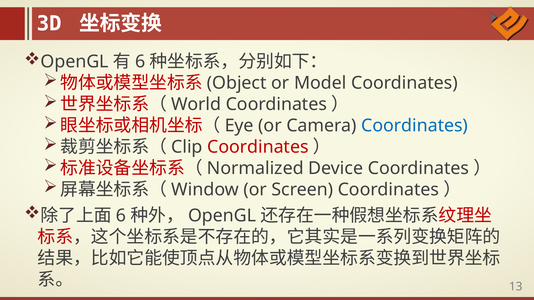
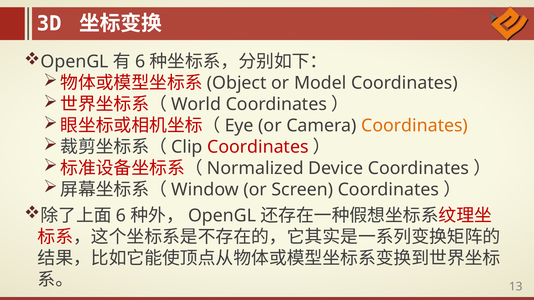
Coordinates at (415, 126) colour: blue -> orange
